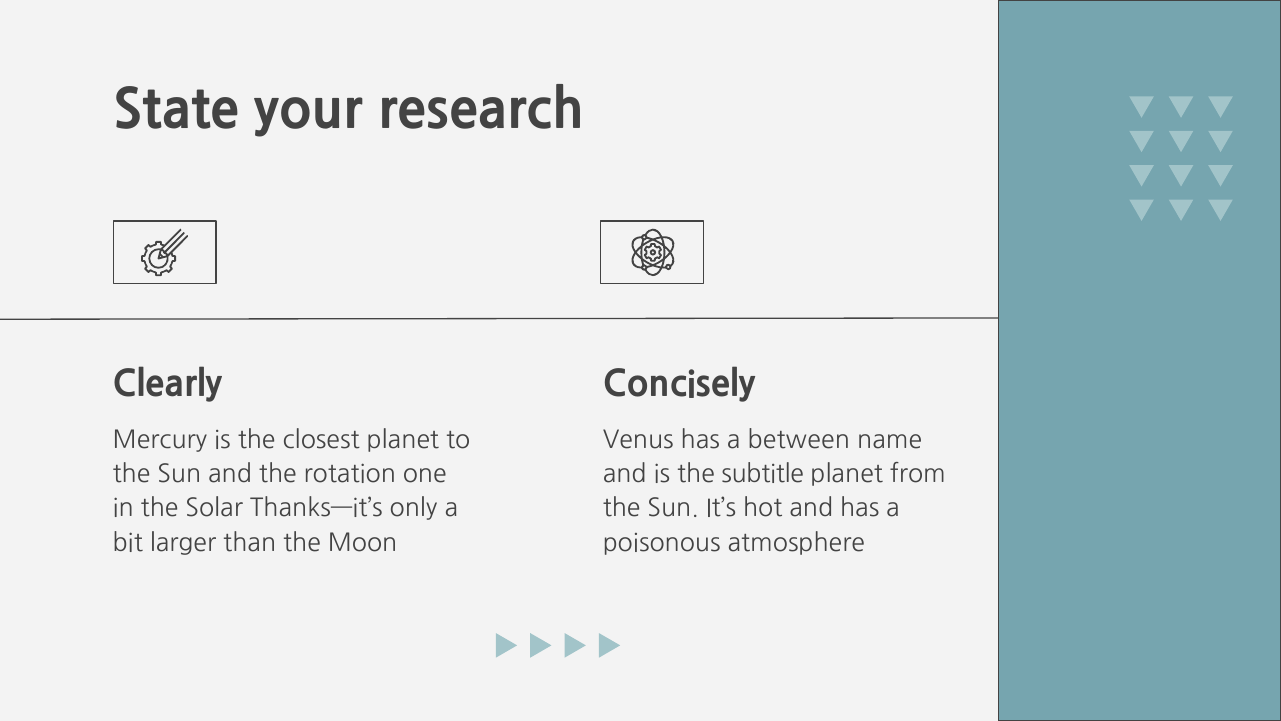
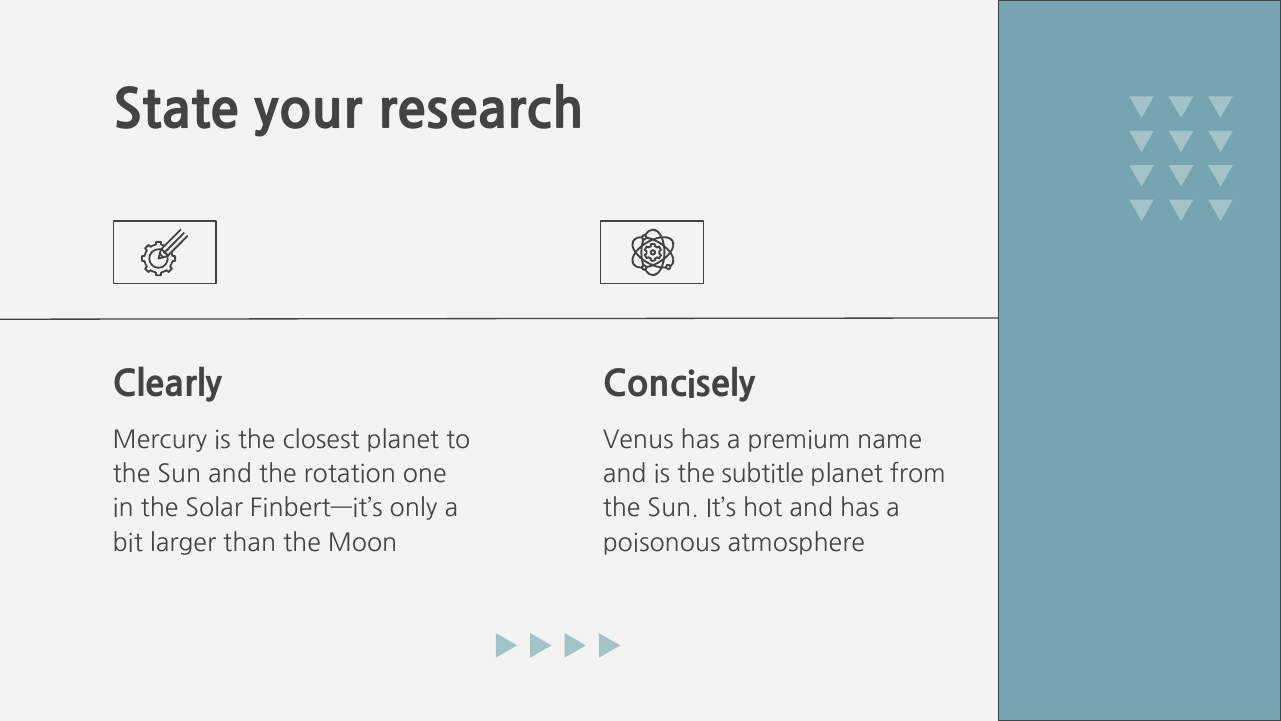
between: between -> premium
Thanks—it’s: Thanks—it’s -> Finbert—it’s
